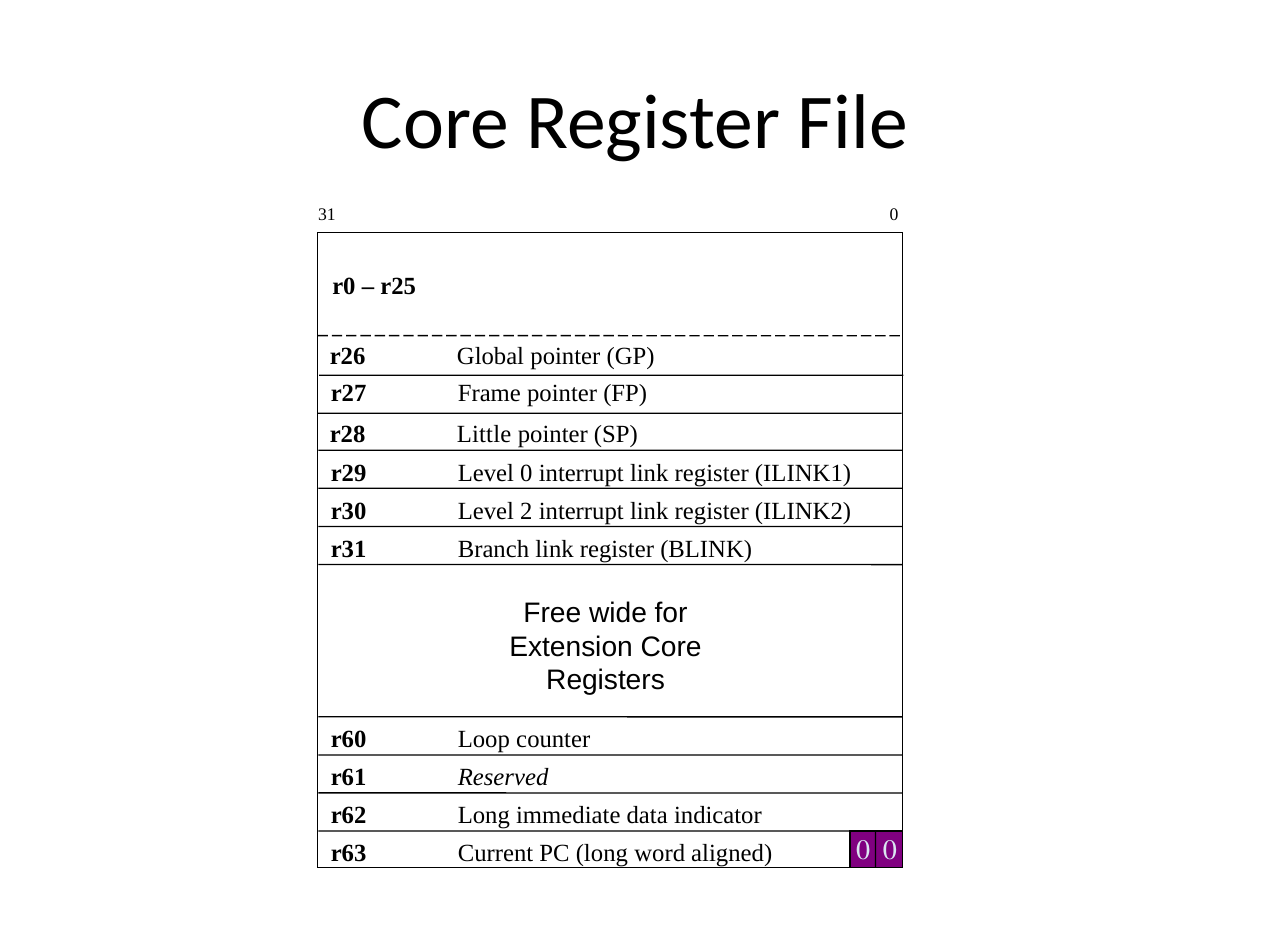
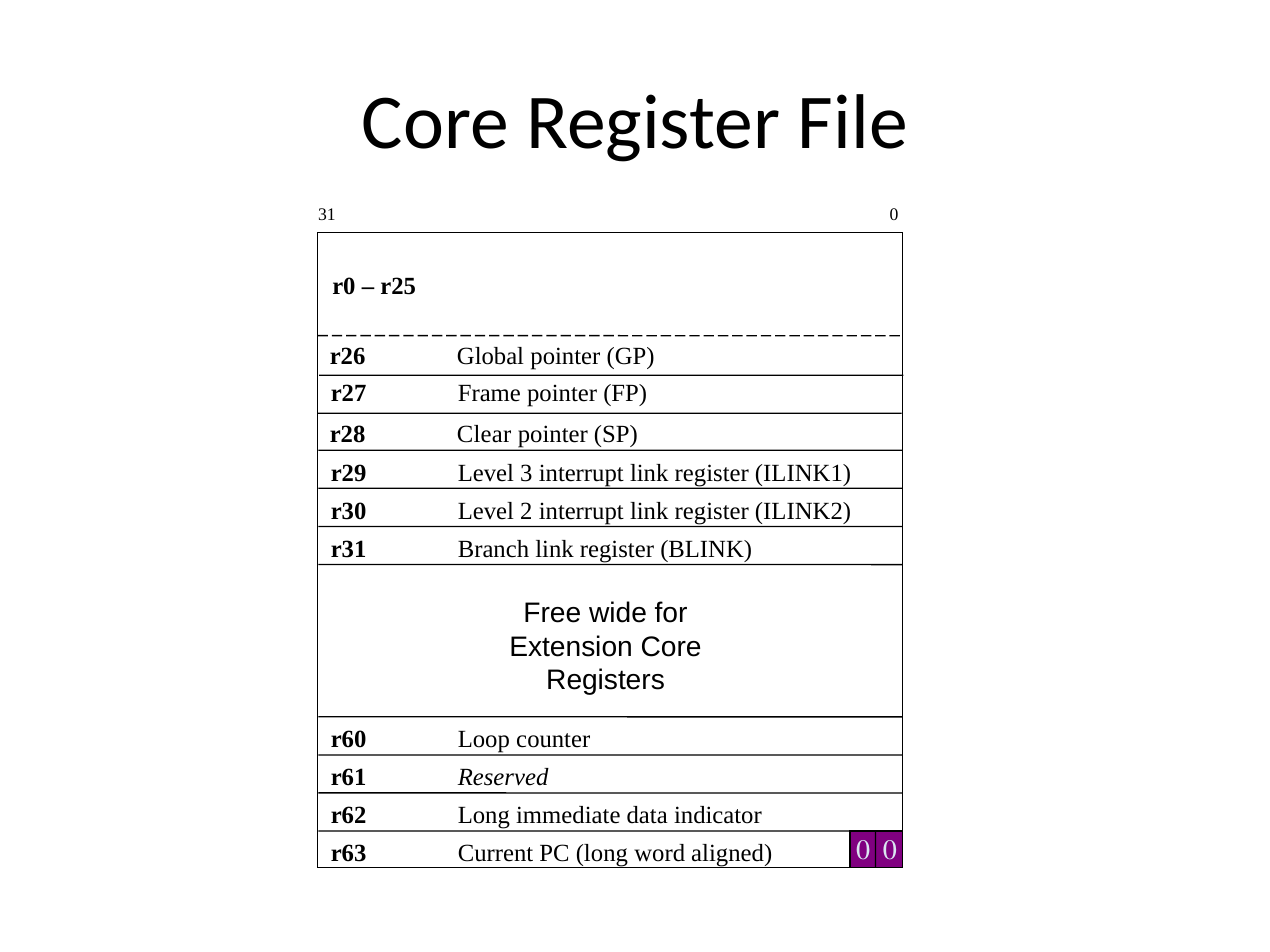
Little: Little -> Clear
Level 0: 0 -> 3
